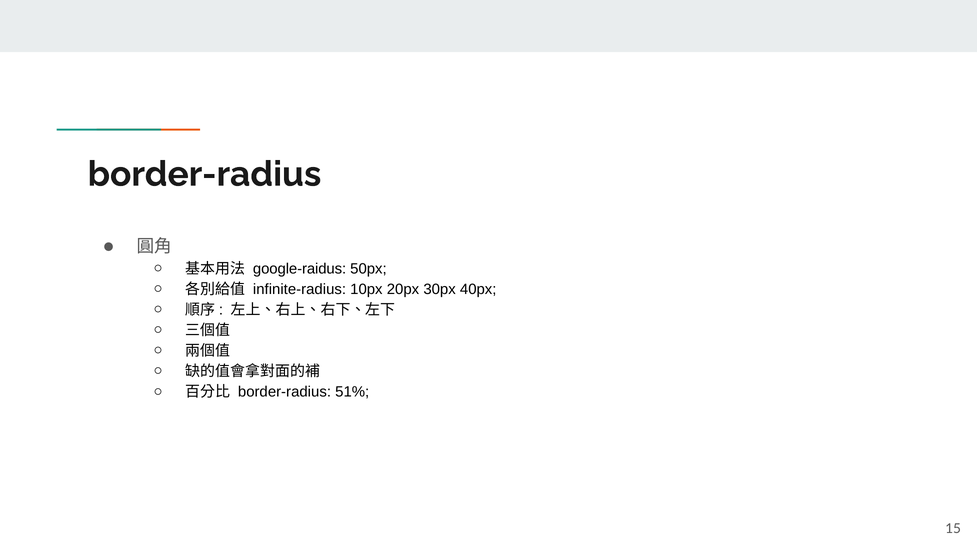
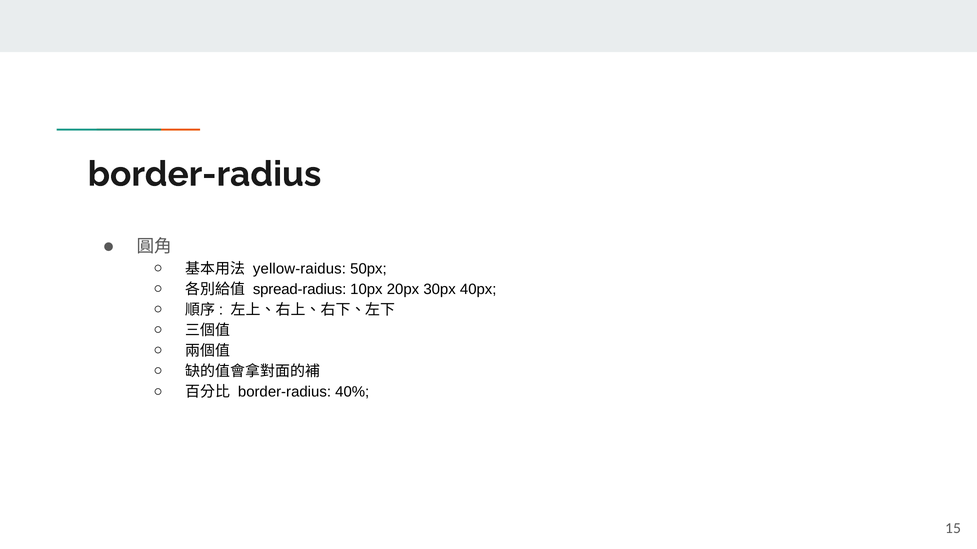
google-raidus: google-raidus -> yellow-raidus
infinite-radius: infinite-radius -> spread-radius
51%: 51% -> 40%
